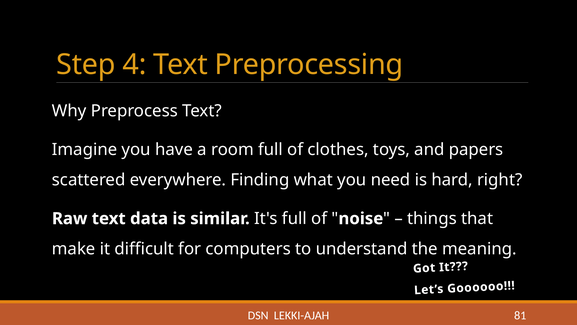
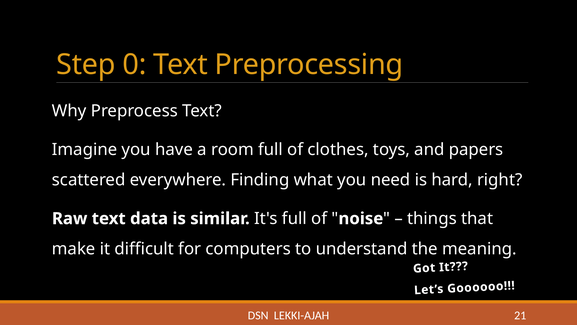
4: 4 -> 0
81: 81 -> 21
